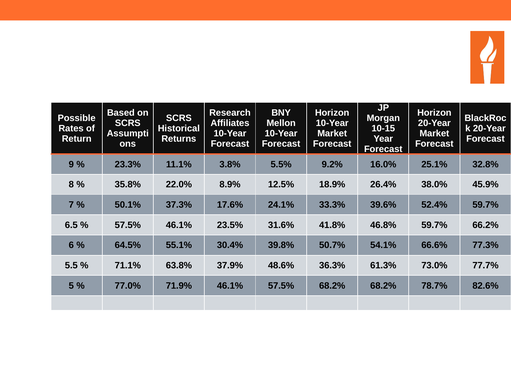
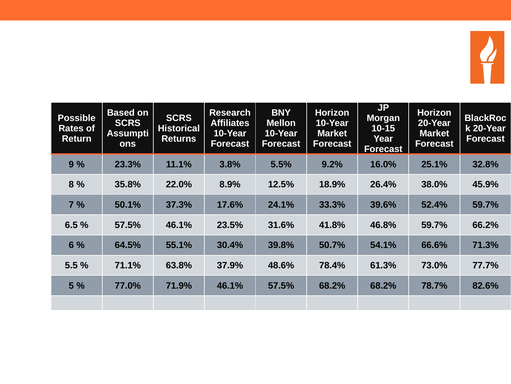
77.3%: 77.3% -> 71.3%
36.3%: 36.3% -> 78.4%
